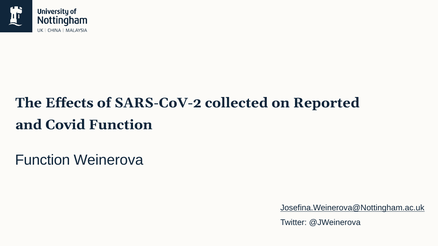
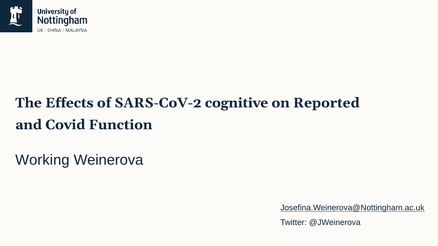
collected: collected -> cognitive
Function at (43, 160): Function -> Working
